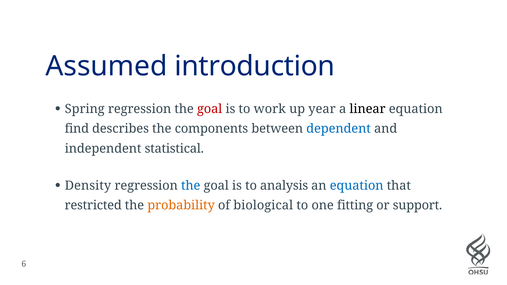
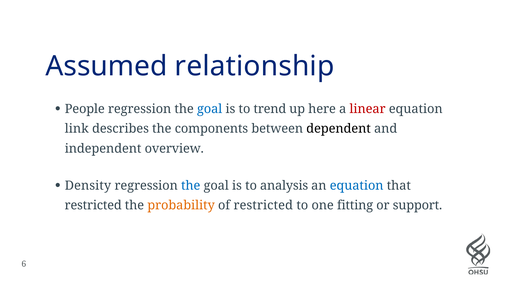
introduction: introduction -> relationship
Spring: Spring -> People
goal at (210, 109) colour: red -> blue
work: work -> trend
year: year -> here
linear colour: black -> red
find: find -> link
dependent colour: blue -> black
statistical: statistical -> overview
of biological: biological -> restricted
